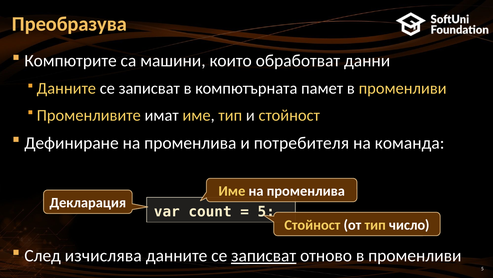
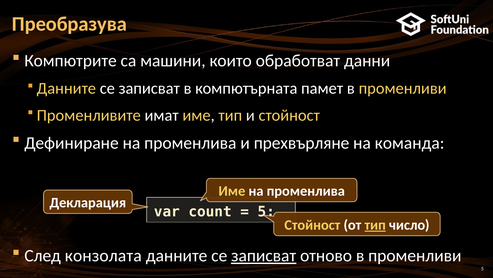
потребителя: потребителя -> прехвърляне
тип at (375, 224) underline: none -> present
изчислява: изчислява -> конзолата
